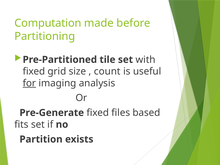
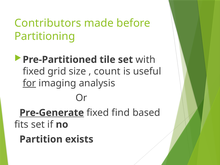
Computation: Computation -> Contributors
Pre-Generate underline: none -> present
files: files -> find
